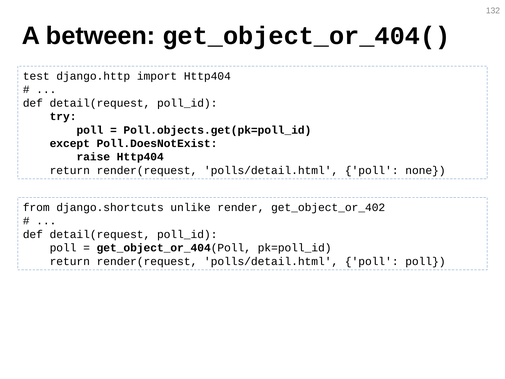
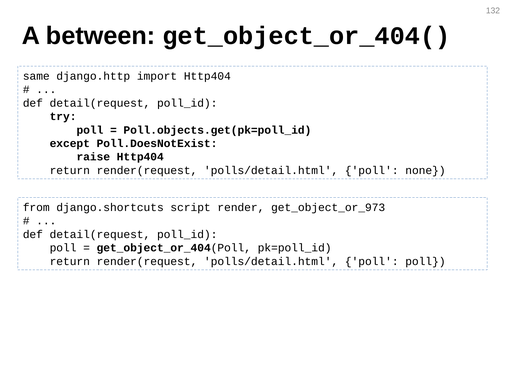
test: test -> same
unlike: unlike -> script
get_object_or_402: get_object_or_402 -> get_object_or_973
